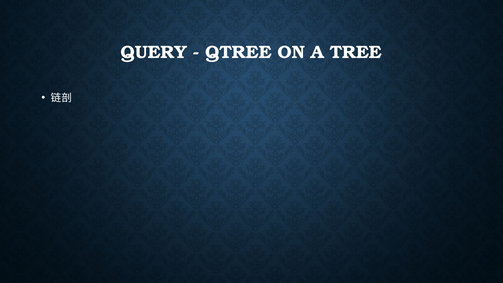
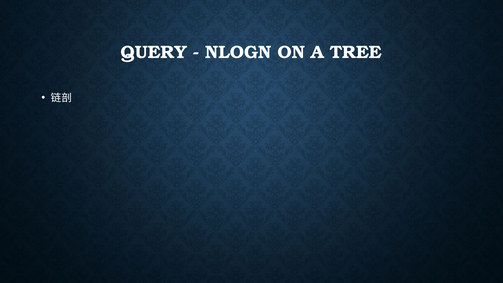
QTREE: QTREE -> NLOGN
